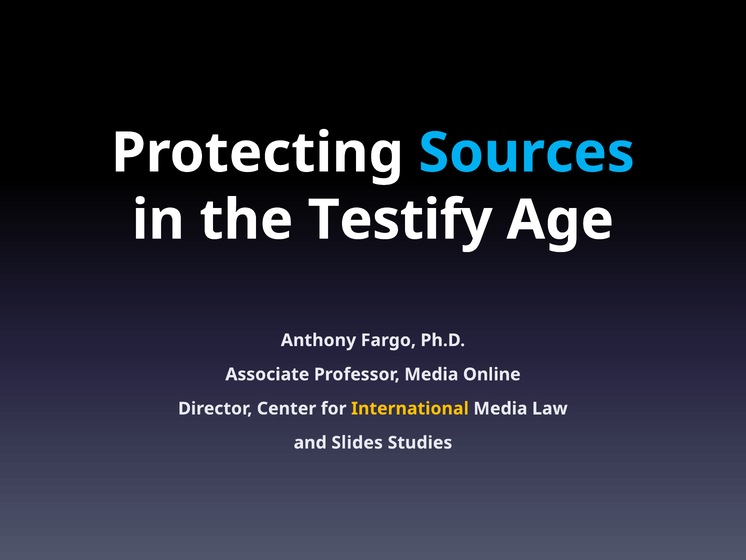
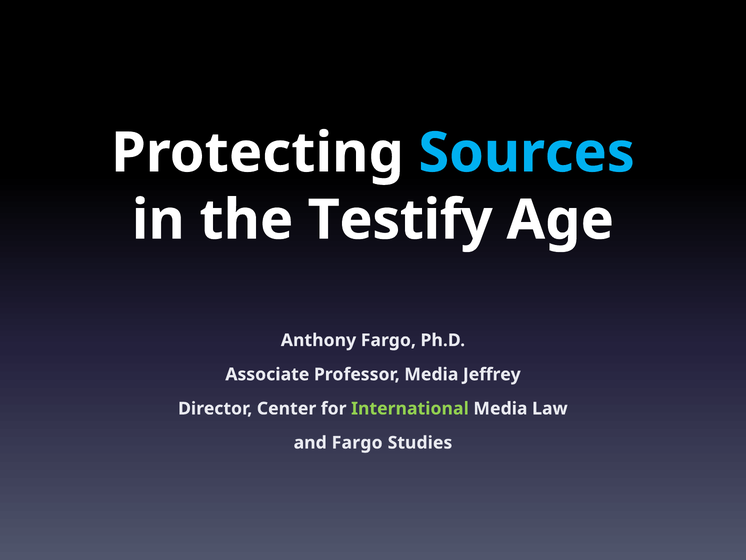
Online: Online -> Jeffrey
International colour: yellow -> light green
and Slides: Slides -> Fargo
